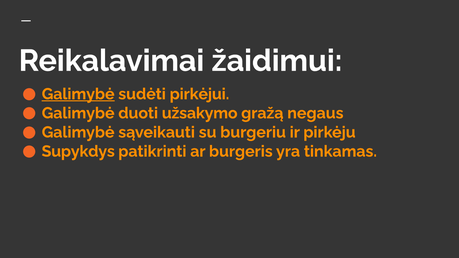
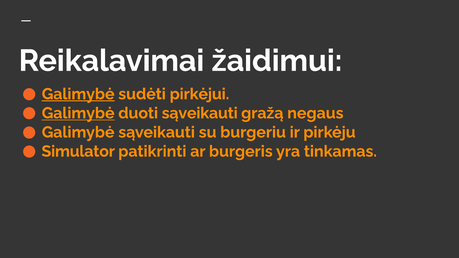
Galimybė at (78, 113) underline: none -> present
duoti užsakymo: užsakymo -> sąveikauti
Supykdys: Supykdys -> Simulator
